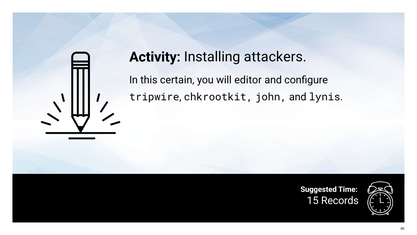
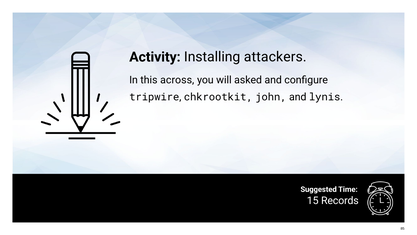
certain: certain -> across
editor: editor -> asked
